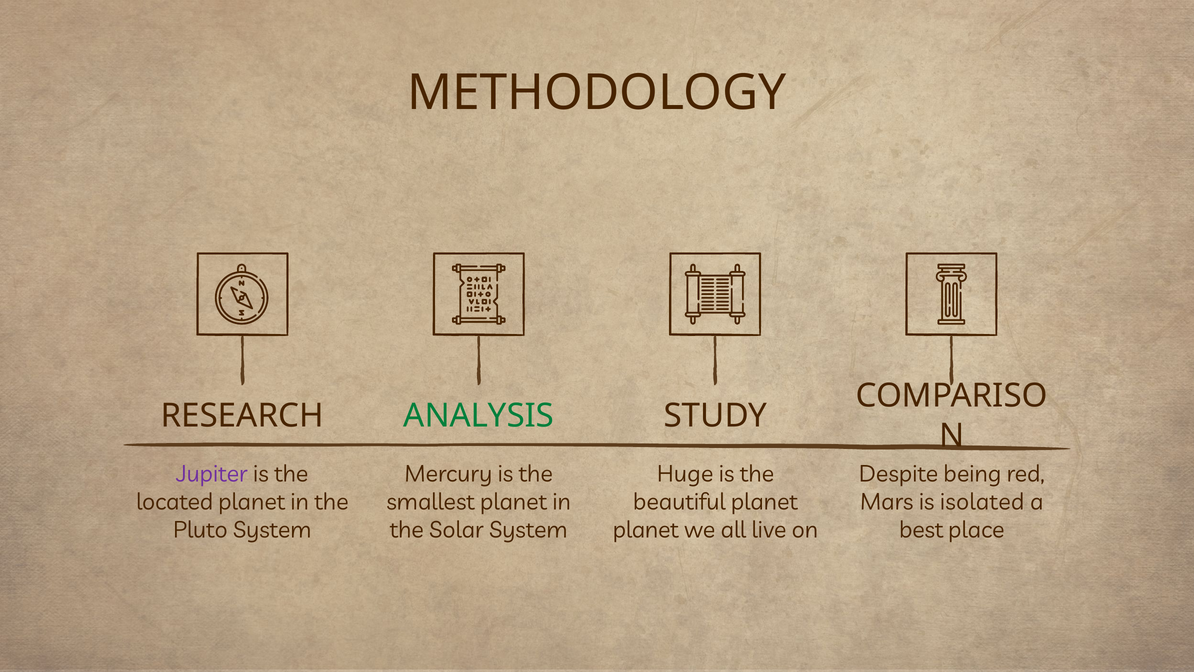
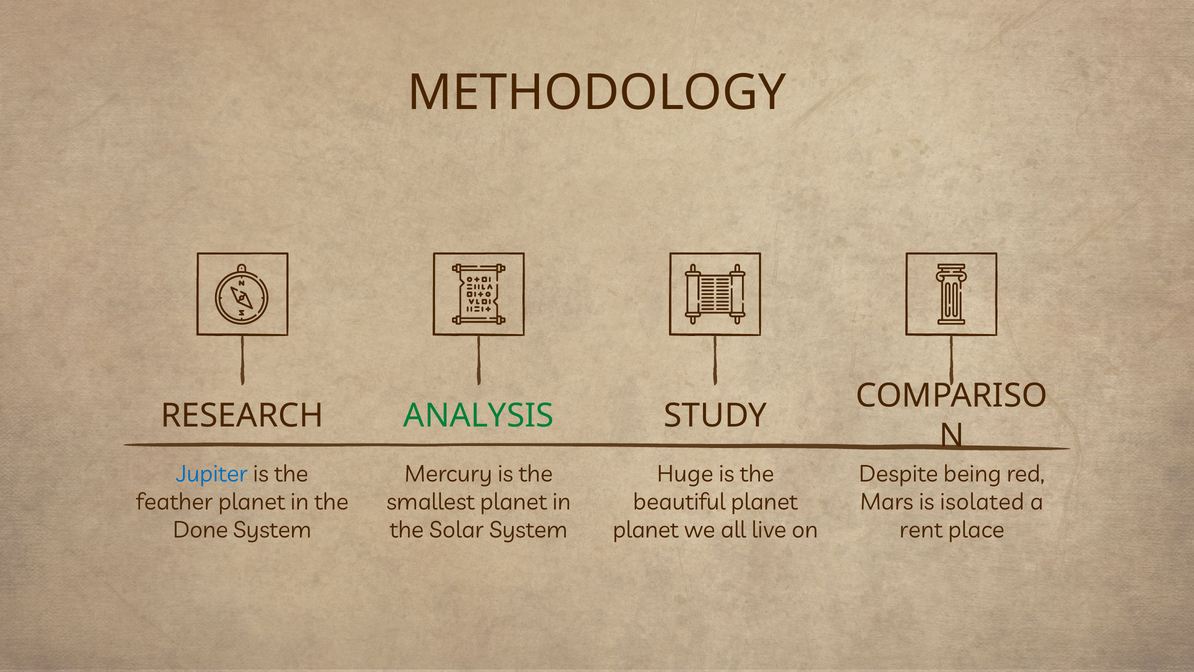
Jupiter colour: purple -> blue
located: located -> feather
Pluto: Pluto -> Done
best: best -> rent
